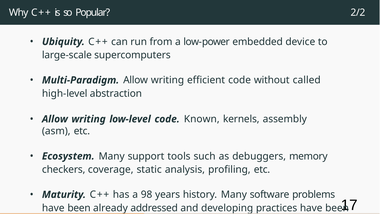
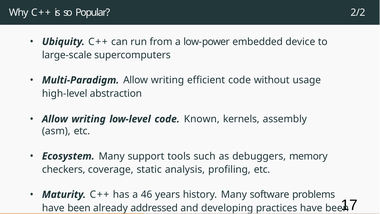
called: called -> usage
98: 98 -> 46
